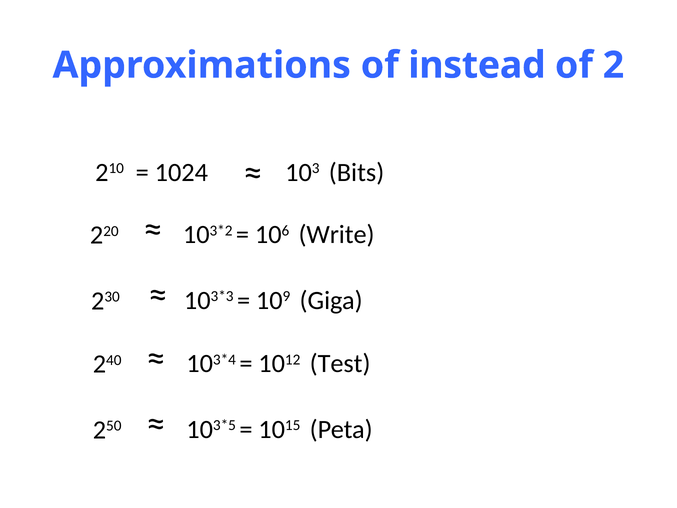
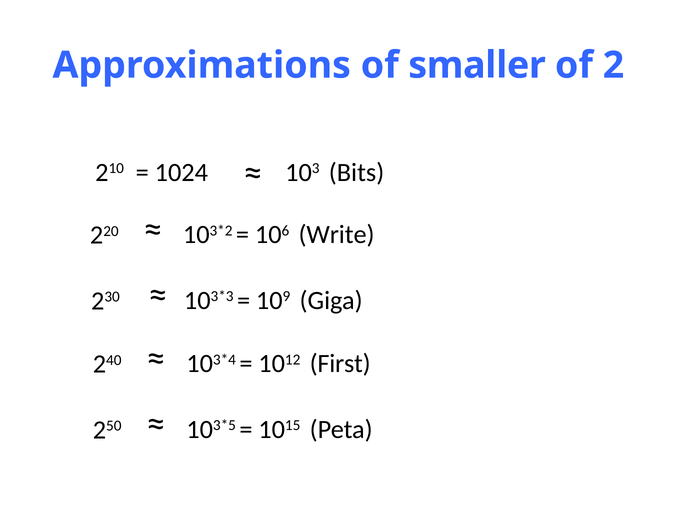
instead: instead -> smaller
Test: Test -> First
